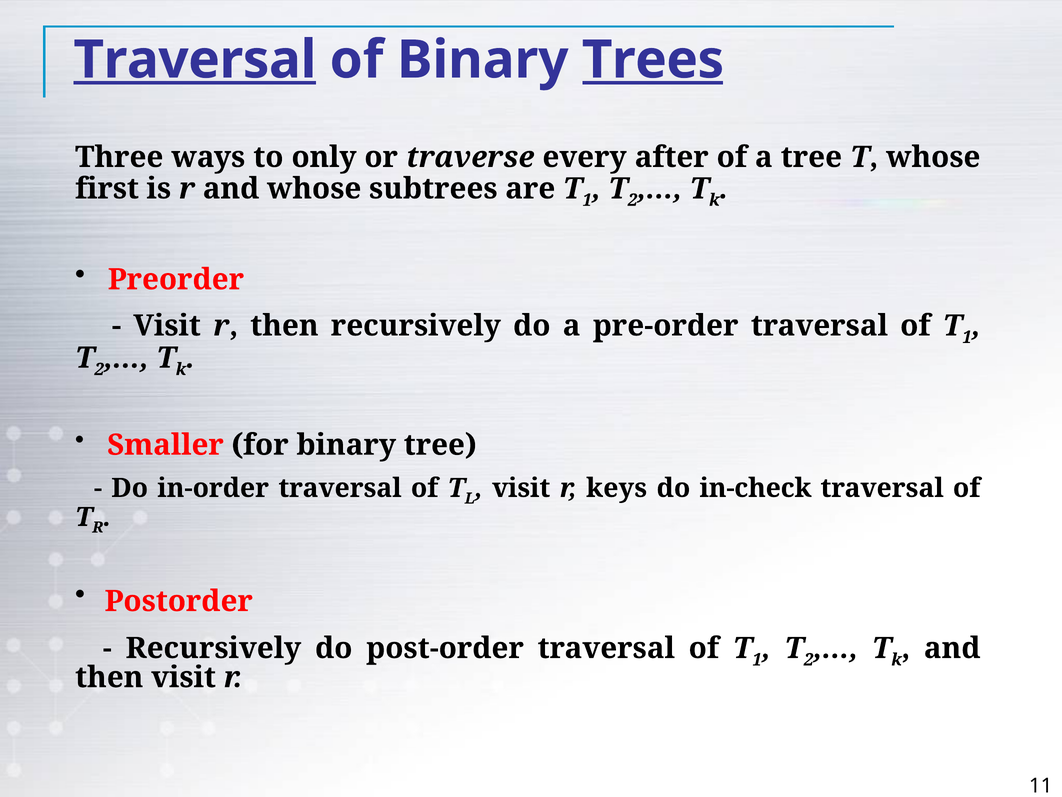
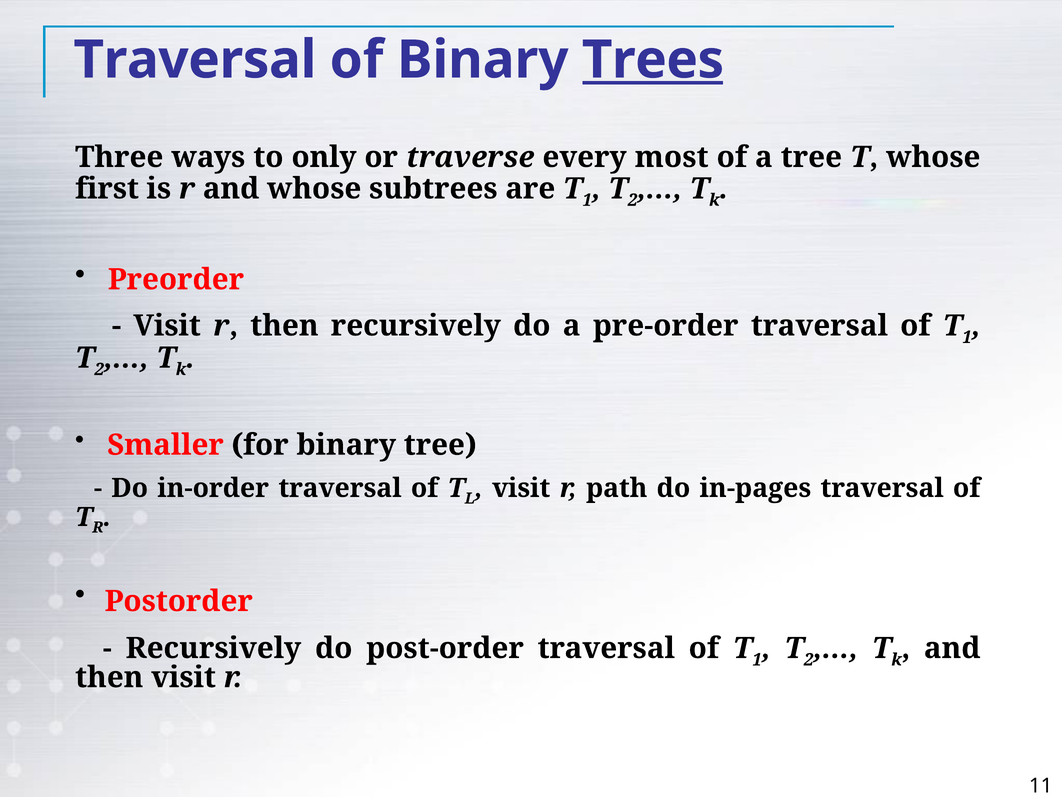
Traversal at (195, 60) underline: present -> none
after: after -> most
keys: keys -> path
in-check: in-check -> in-pages
